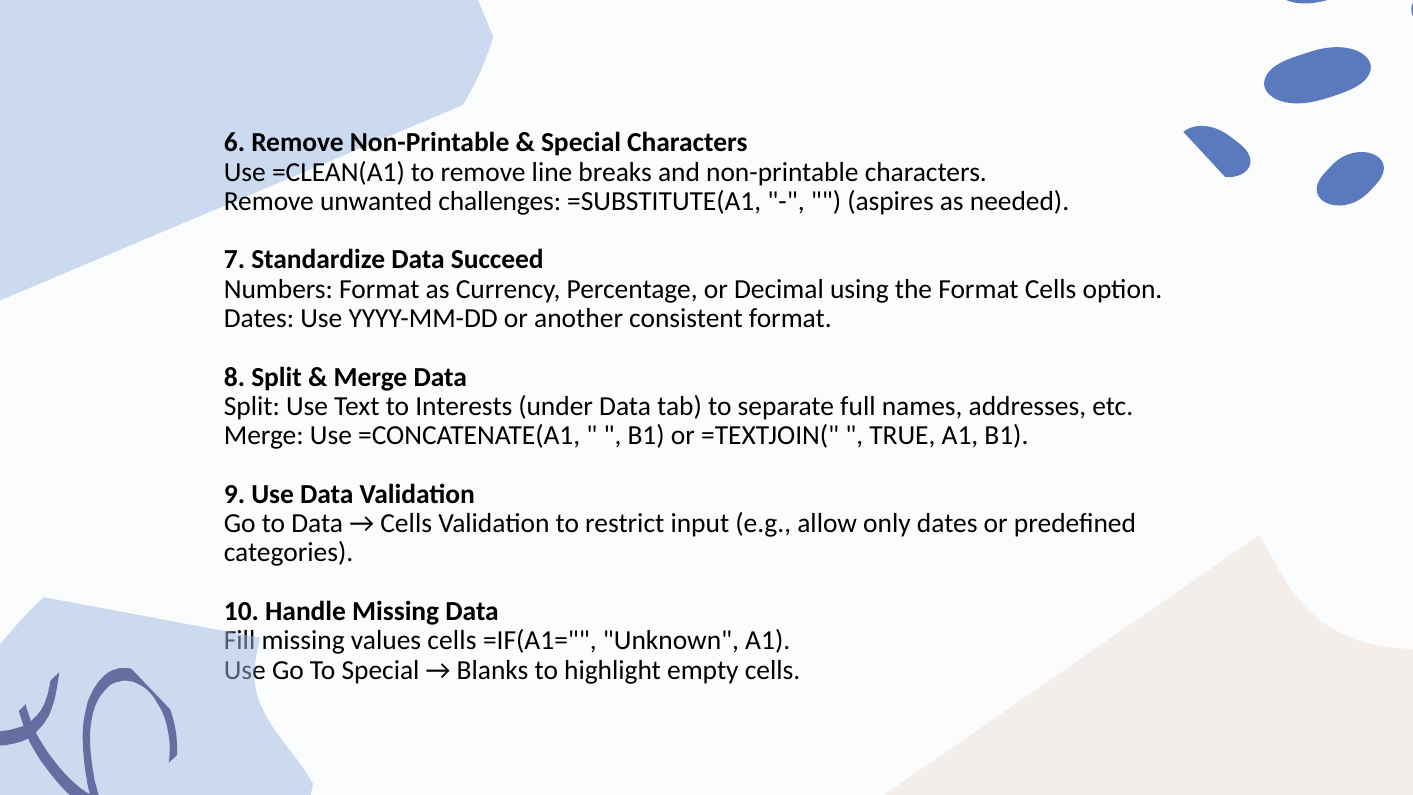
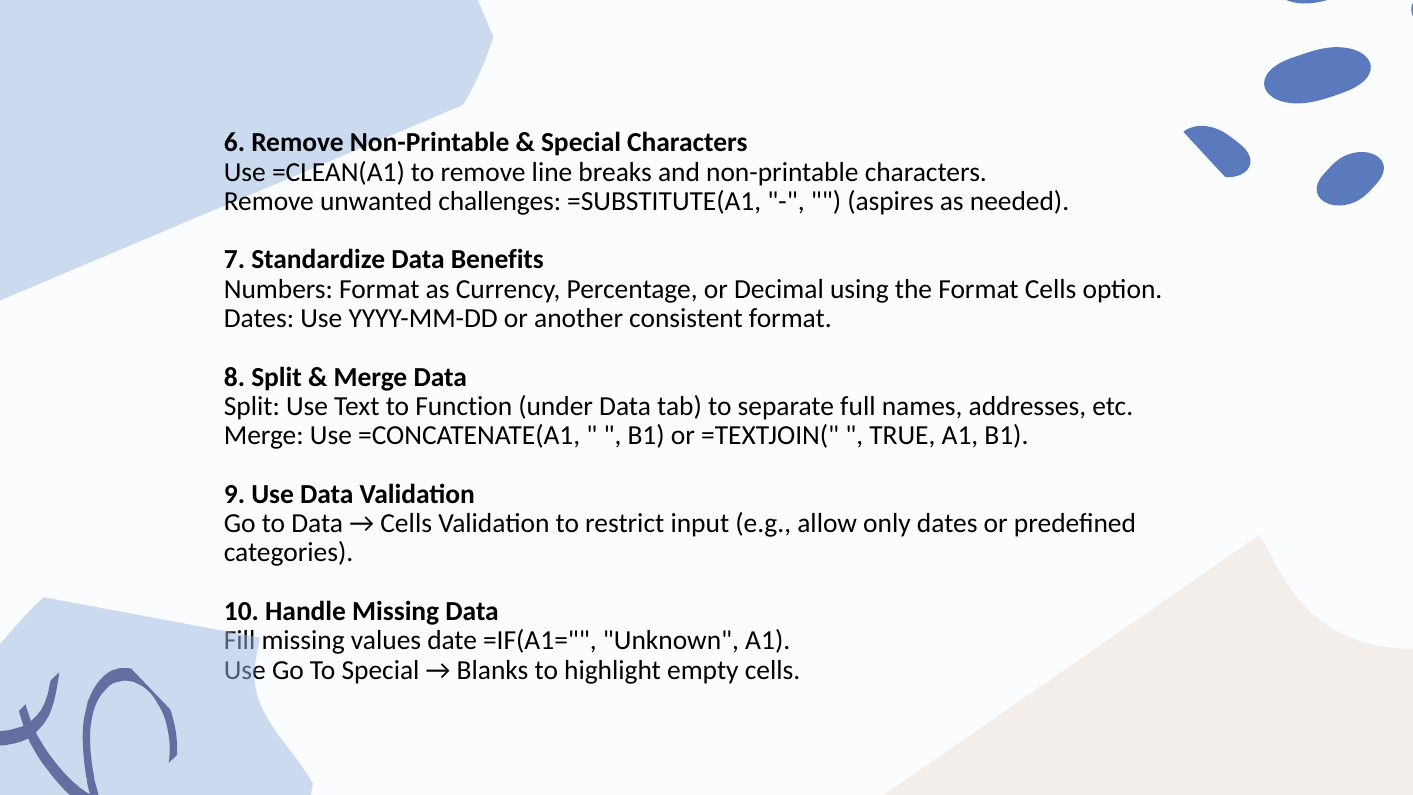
Succeed: Succeed -> Benefits
Interests: Interests -> Function
values cells: cells -> date
